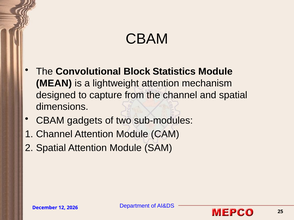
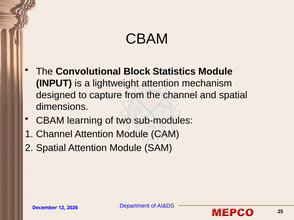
MEAN: MEAN -> INPUT
gadgets: gadgets -> learning
